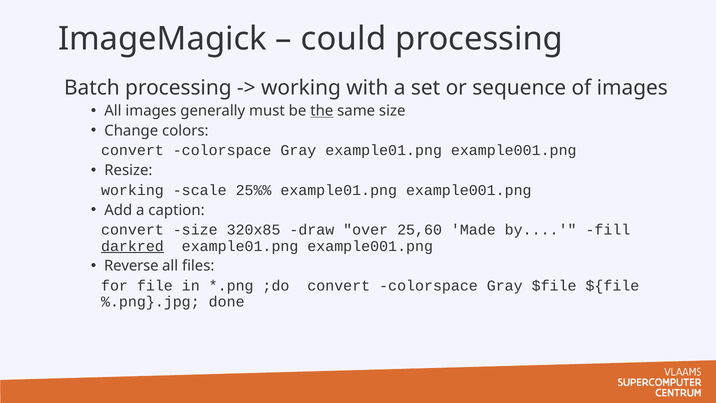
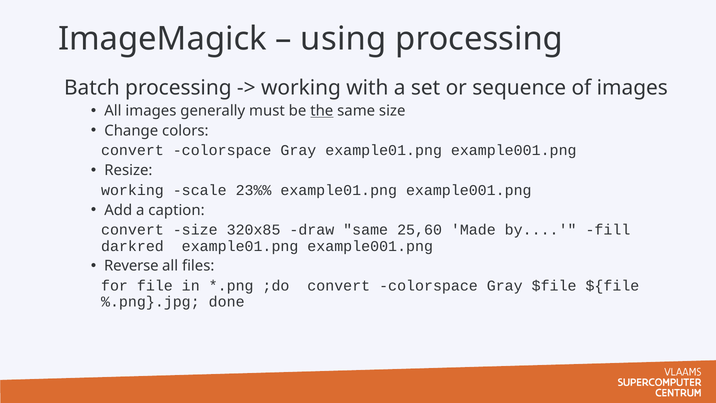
could: could -> using
25%%: 25%% -> 23%%
draw over: over -> same
darkred underline: present -> none
